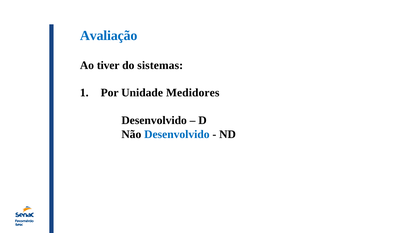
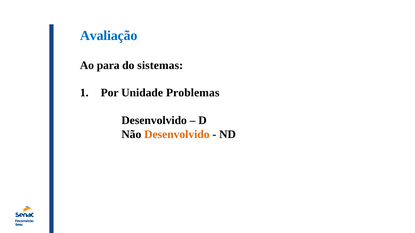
tiver: tiver -> para
Medidores: Medidores -> Problemas
Desenvolvido at (177, 135) colour: blue -> orange
